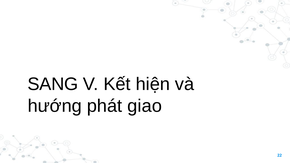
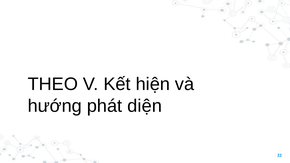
SANG: SANG -> THEO
giao: giao -> diện
